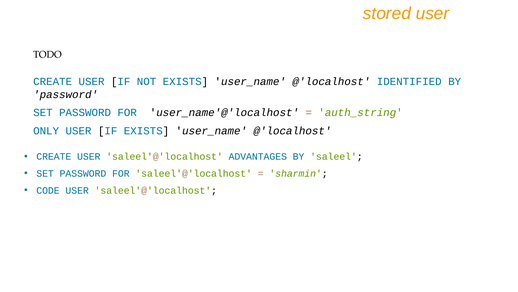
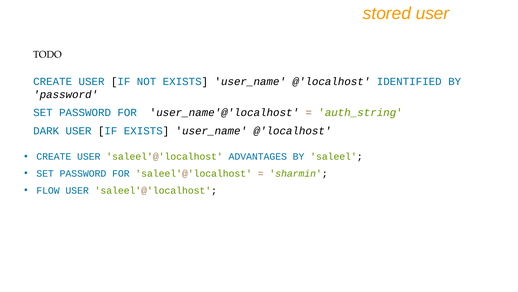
ONLY: ONLY -> DARK
CODE: CODE -> FLOW
